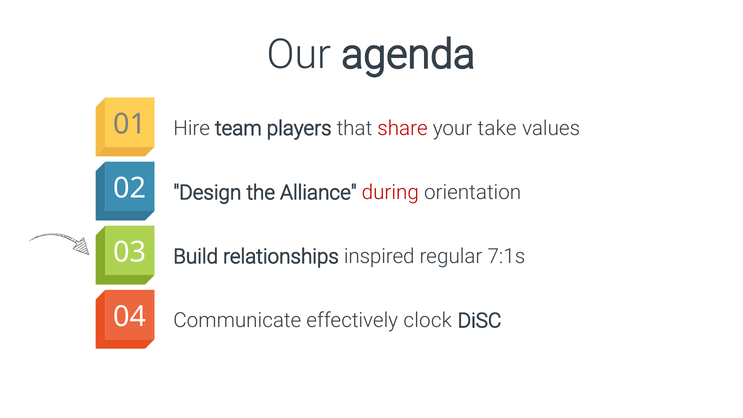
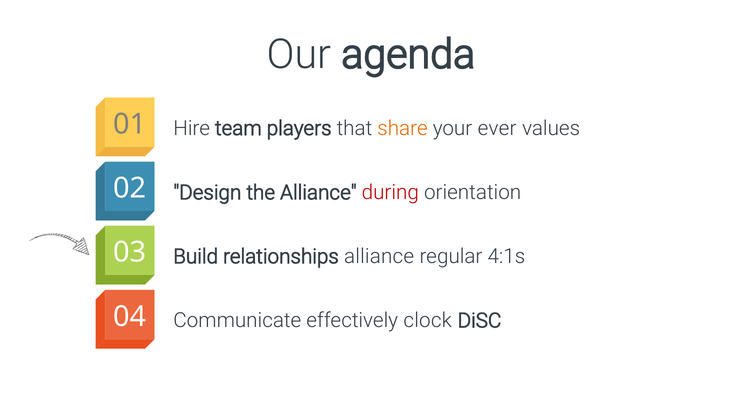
share colour: red -> orange
take: take -> ever
relationships inspired: inspired -> alliance
7:1s: 7:1s -> 4:1s
